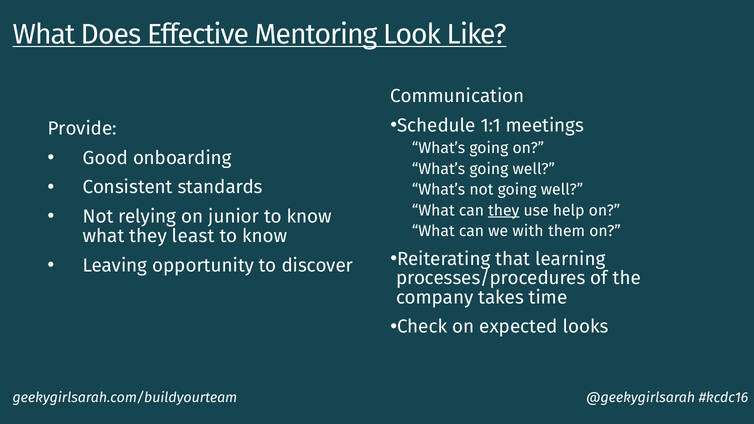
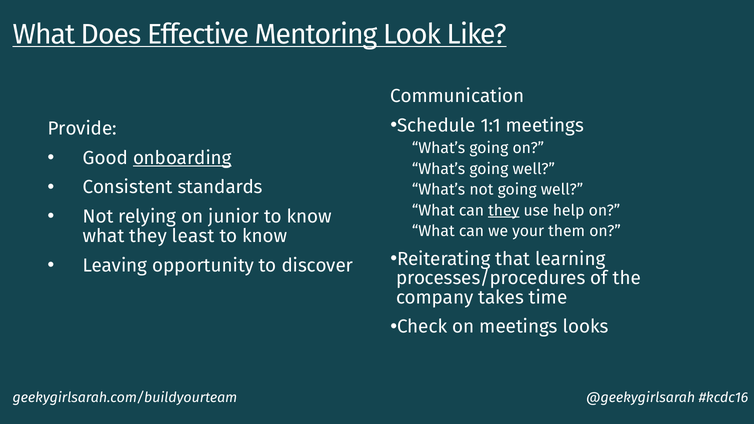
onboarding underline: none -> present
with: with -> your
on expected: expected -> meetings
